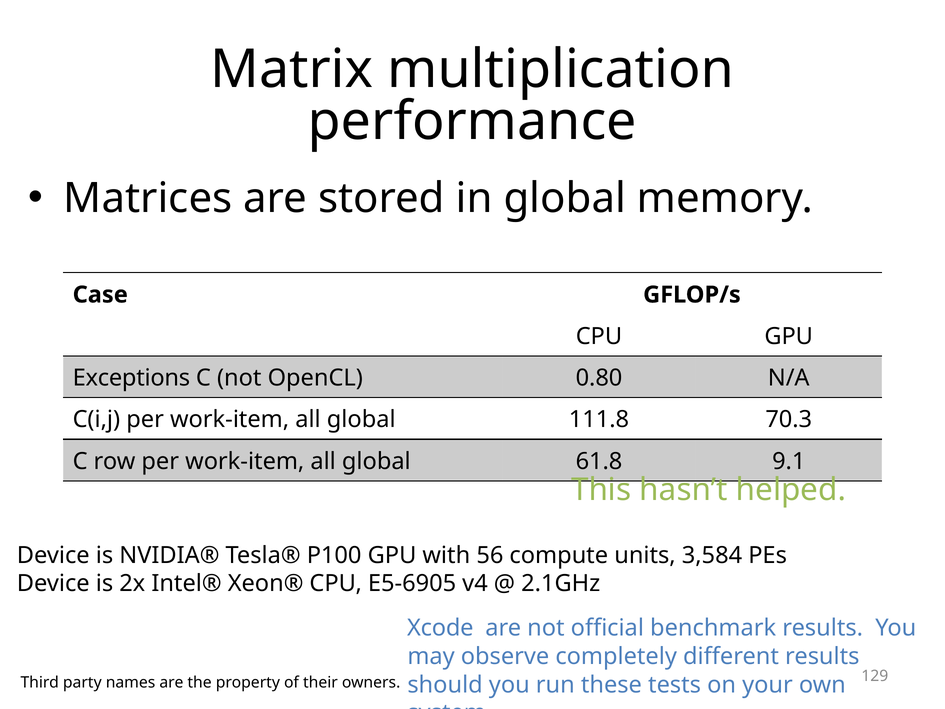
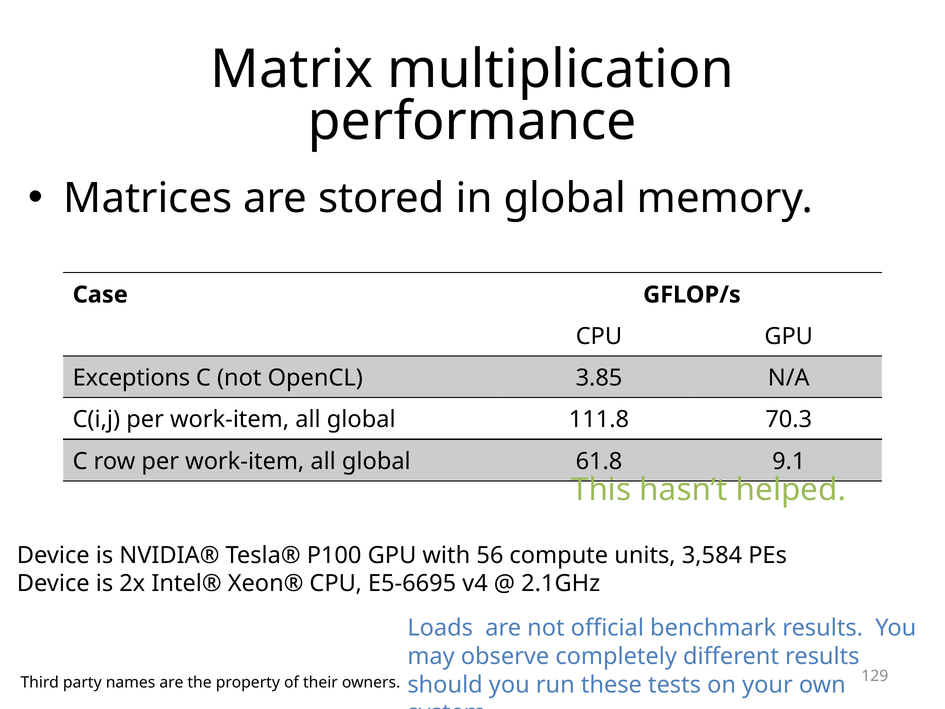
0.80: 0.80 -> 3.85
E5-6905: E5-6905 -> E5-6695
Xcode: Xcode -> Loads
